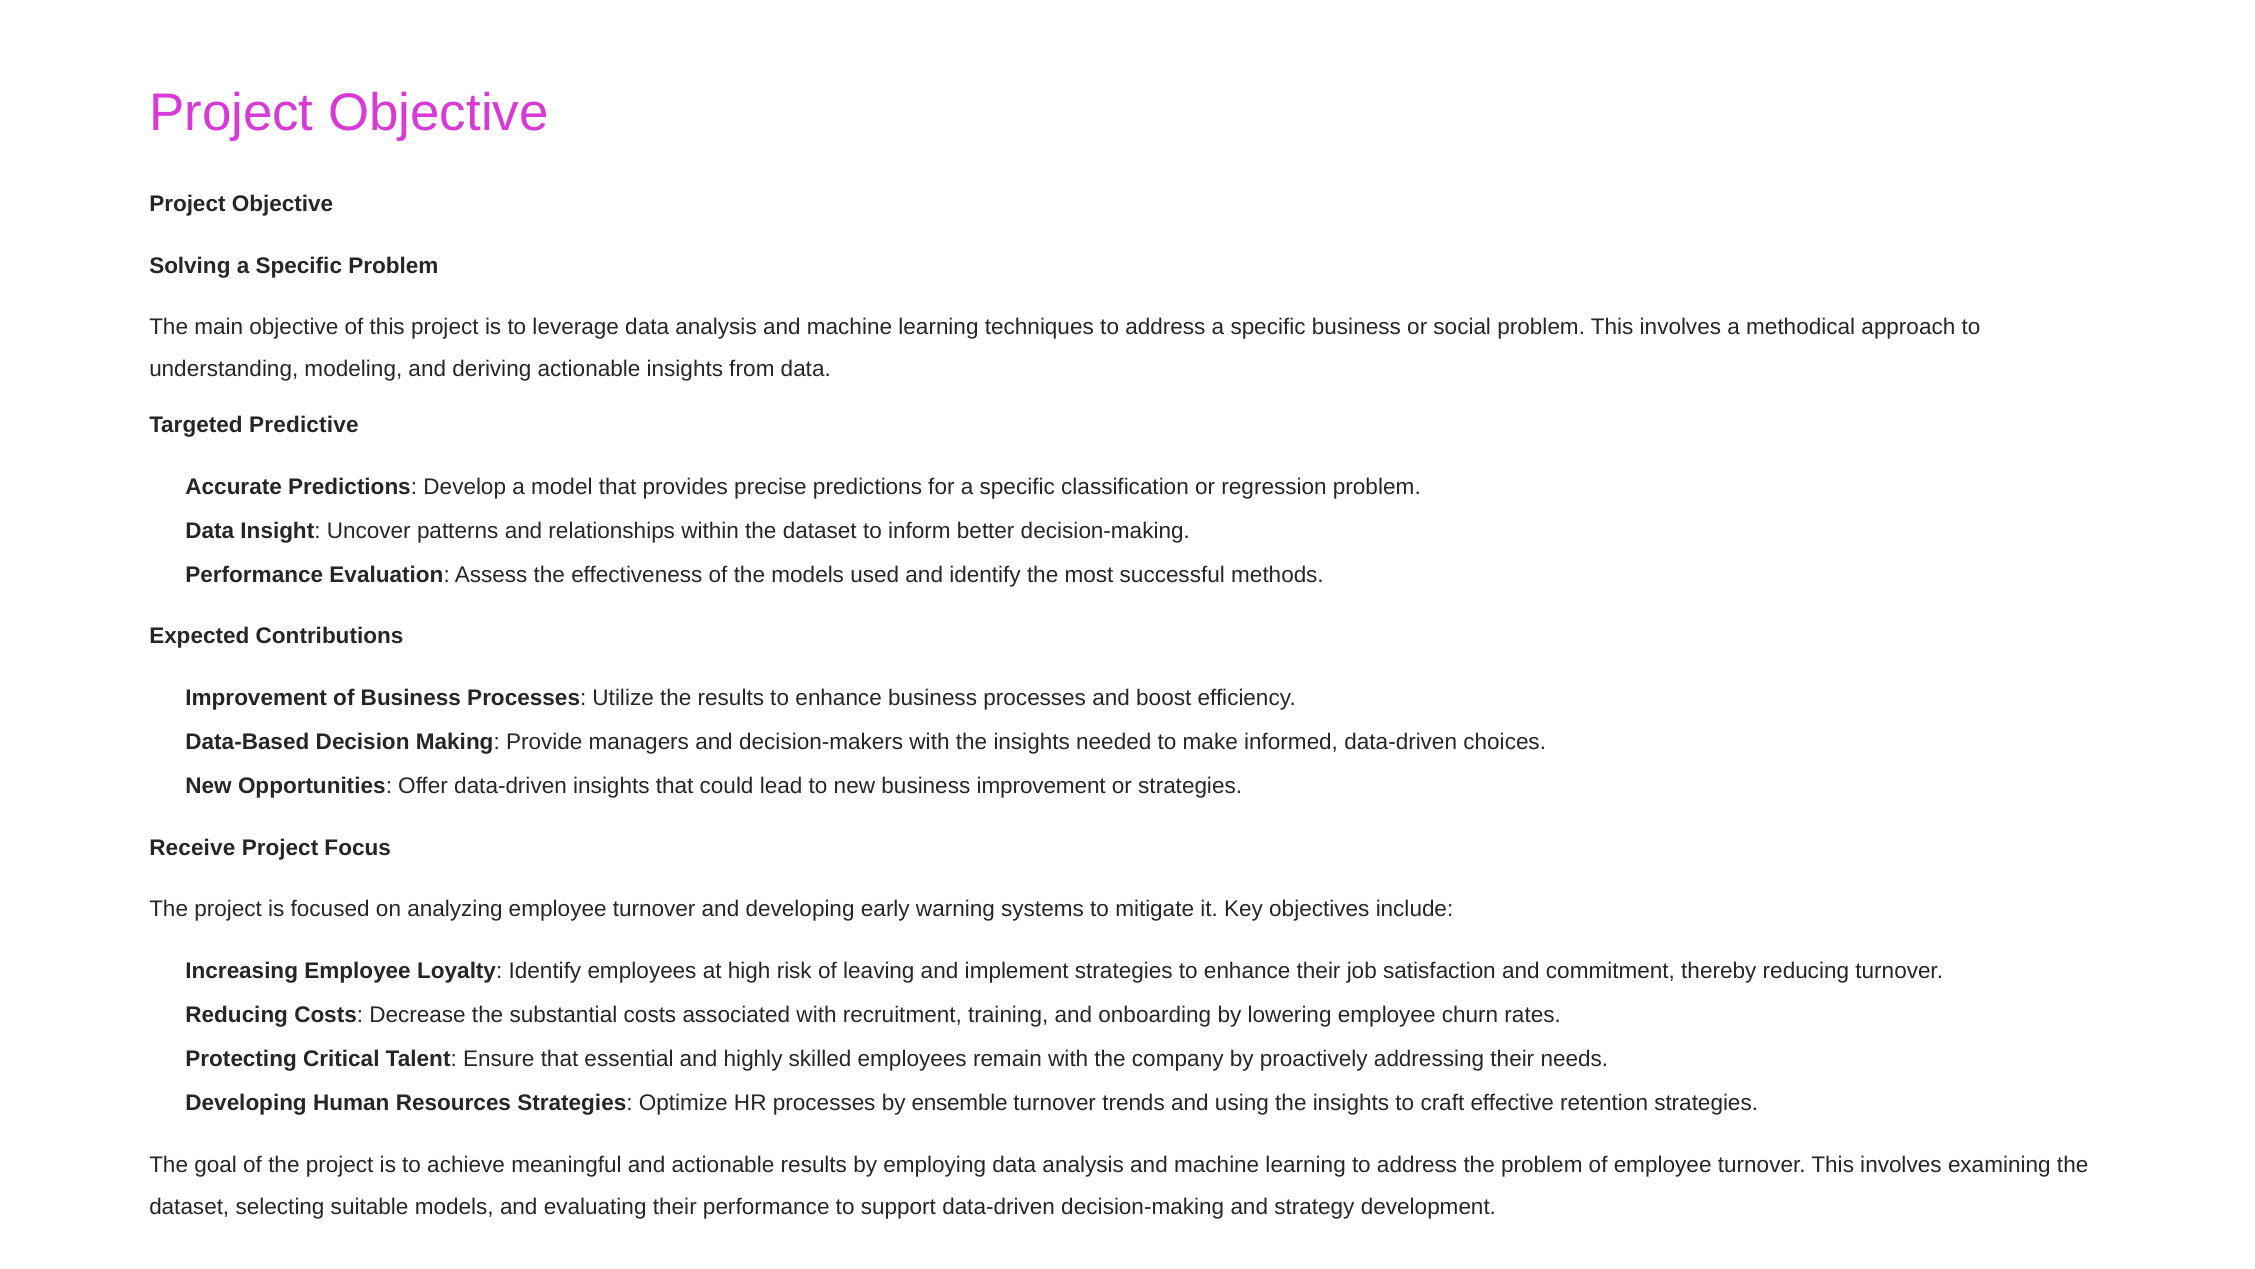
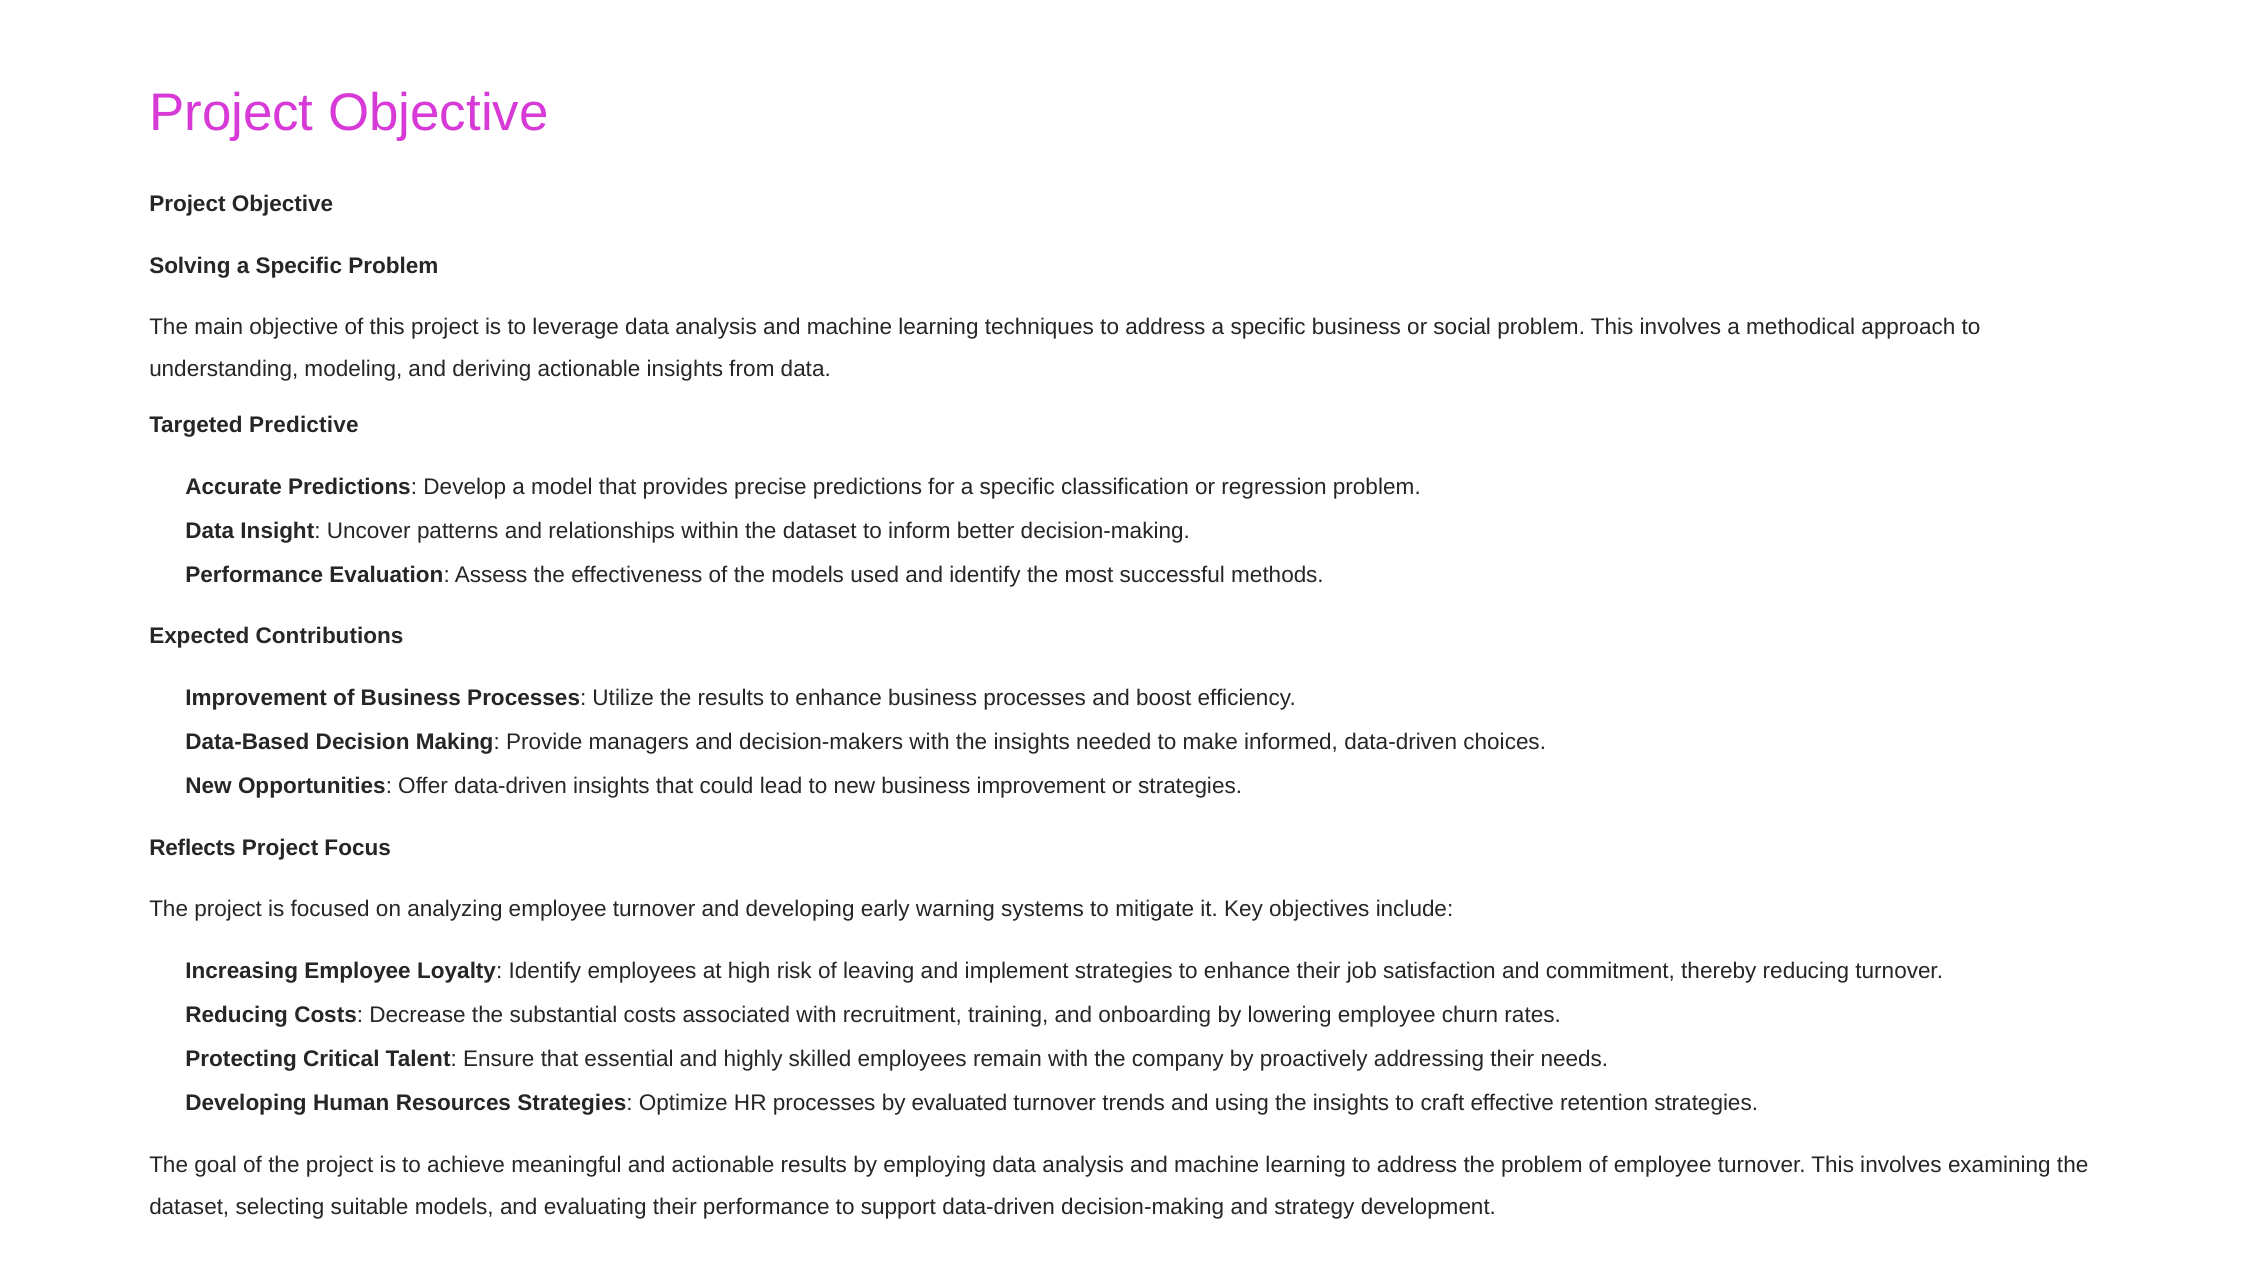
Receive: Receive -> Reflects
ensemble: ensemble -> evaluated
